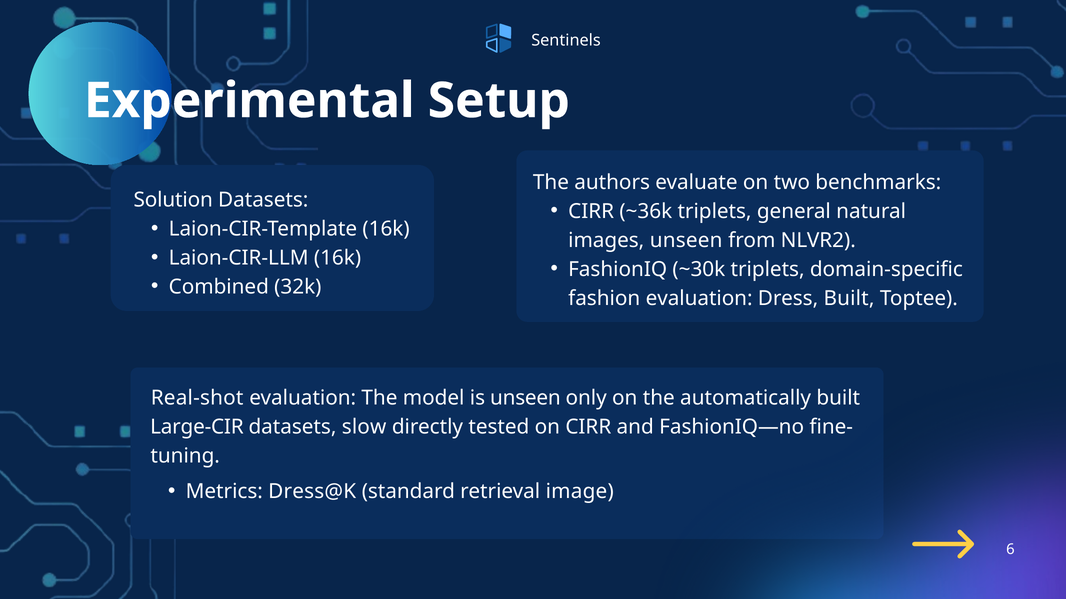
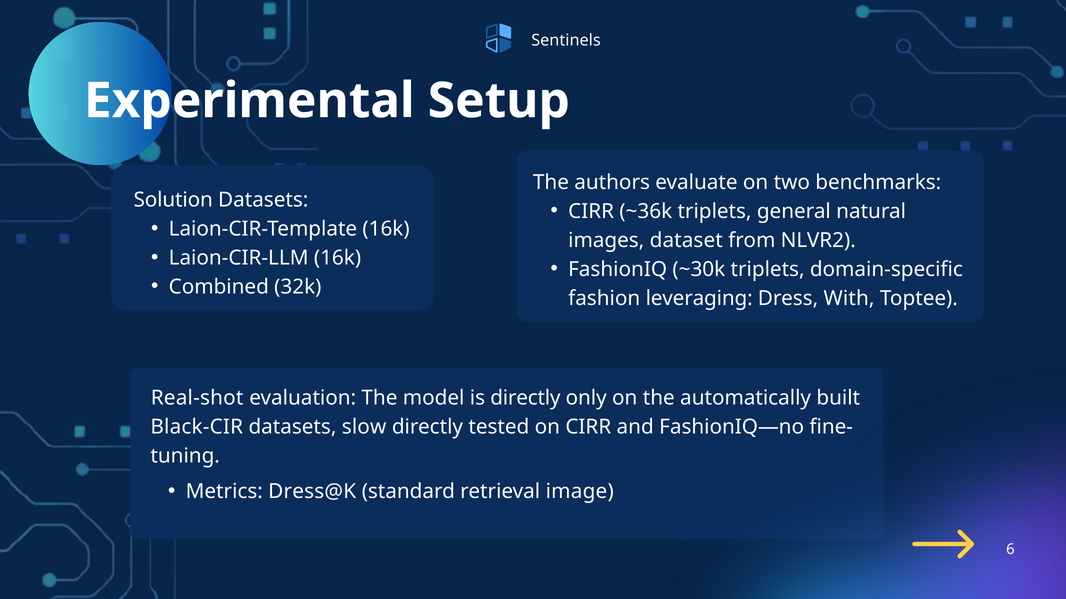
images unseen: unseen -> dataset
fashion evaluation: evaluation -> leveraging
Dress Built: Built -> With
is unseen: unseen -> directly
Large-CIR: Large-CIR -> Black-CIR
